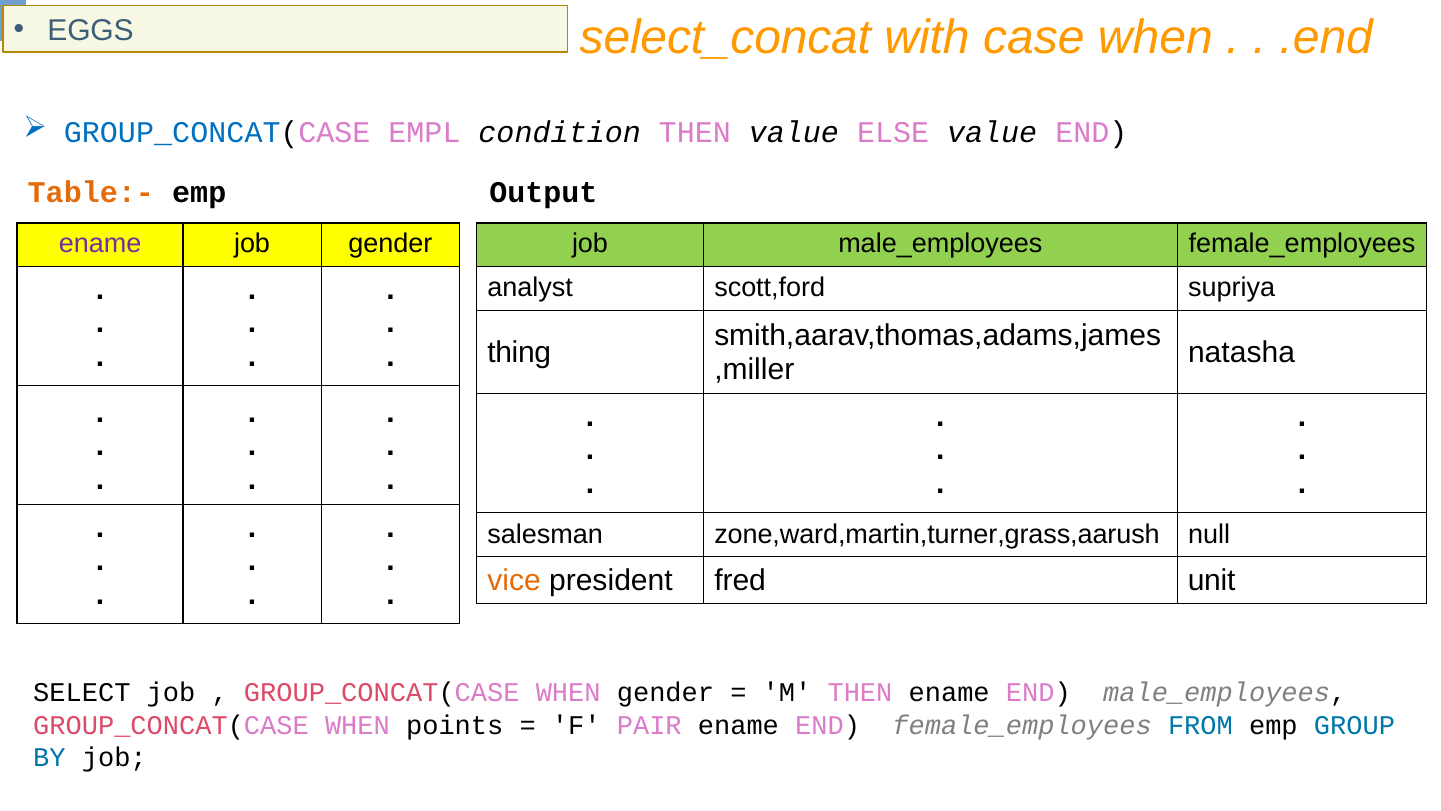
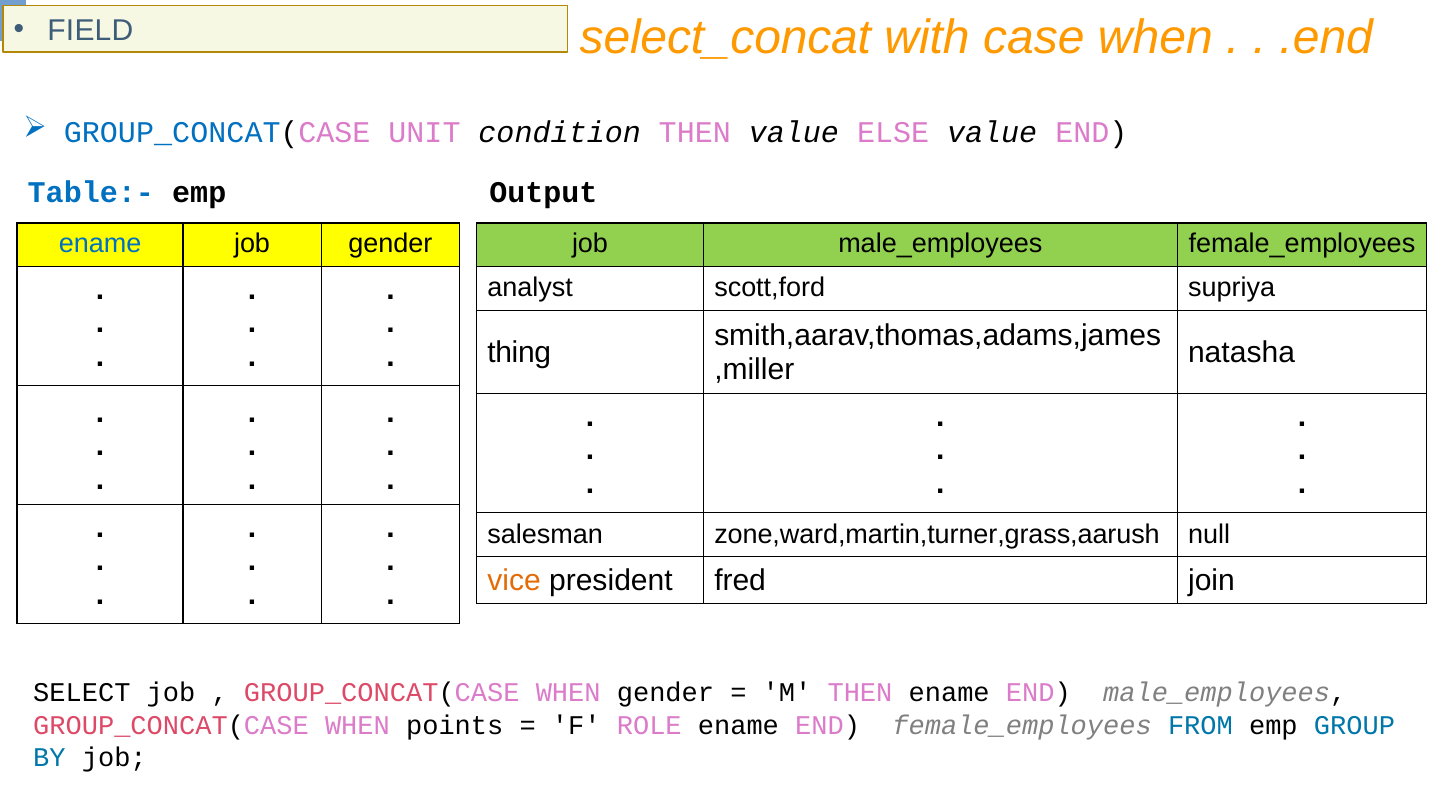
EGGS: EGGS -> FIELD
EMPL: EMPL -> UNIT
Table:- colour: orange -> blue
ename at (100, 244) colour: purple -> blue
unit: unit -> join
PAIR: PAIR -> ROLE
